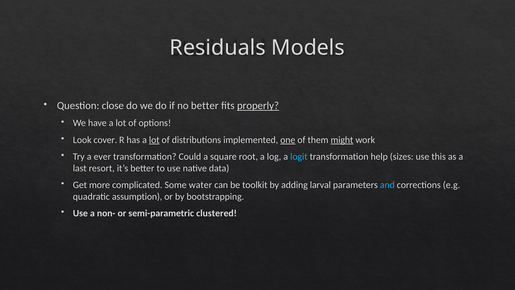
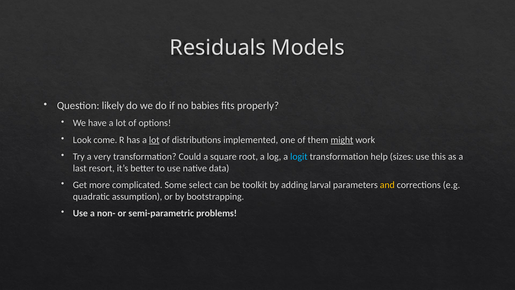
close: close -> likely
no better: better -> babies
properly underline: present -> none
cover: cover -> come
one underline: present -> none
ever: ever -> very
water: water -> select
and colour: light blue -> yellow
clustered: clustered -> problems
